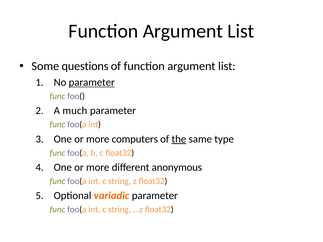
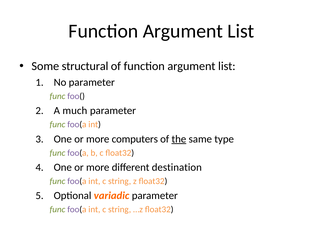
questions: questions -> structural
parameter at (92, 82) underline: present -> none
anonymous: anonymous -> destination
